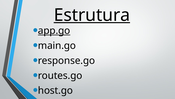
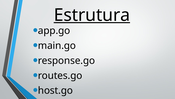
app.go underline: present -> none
